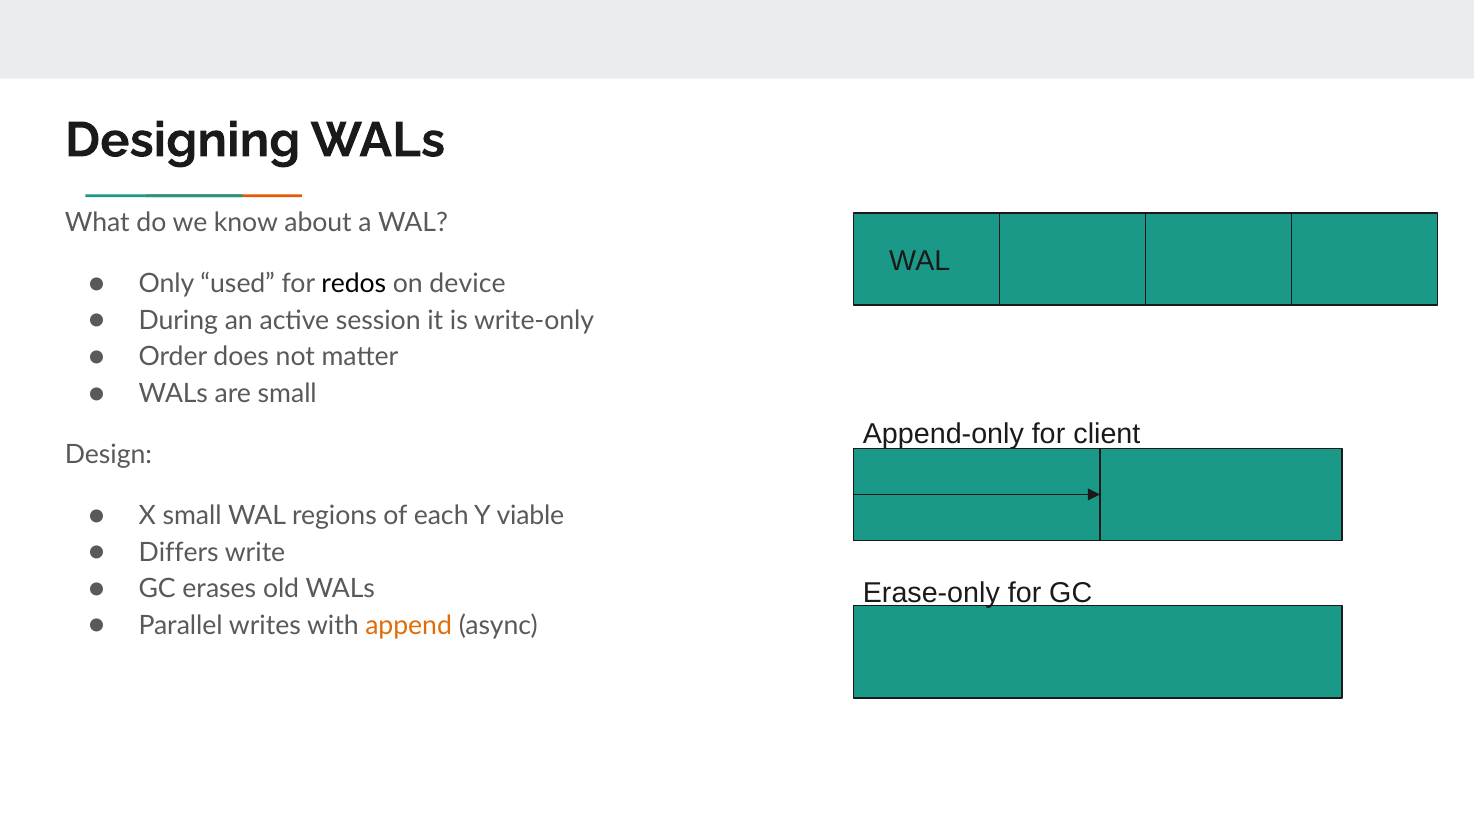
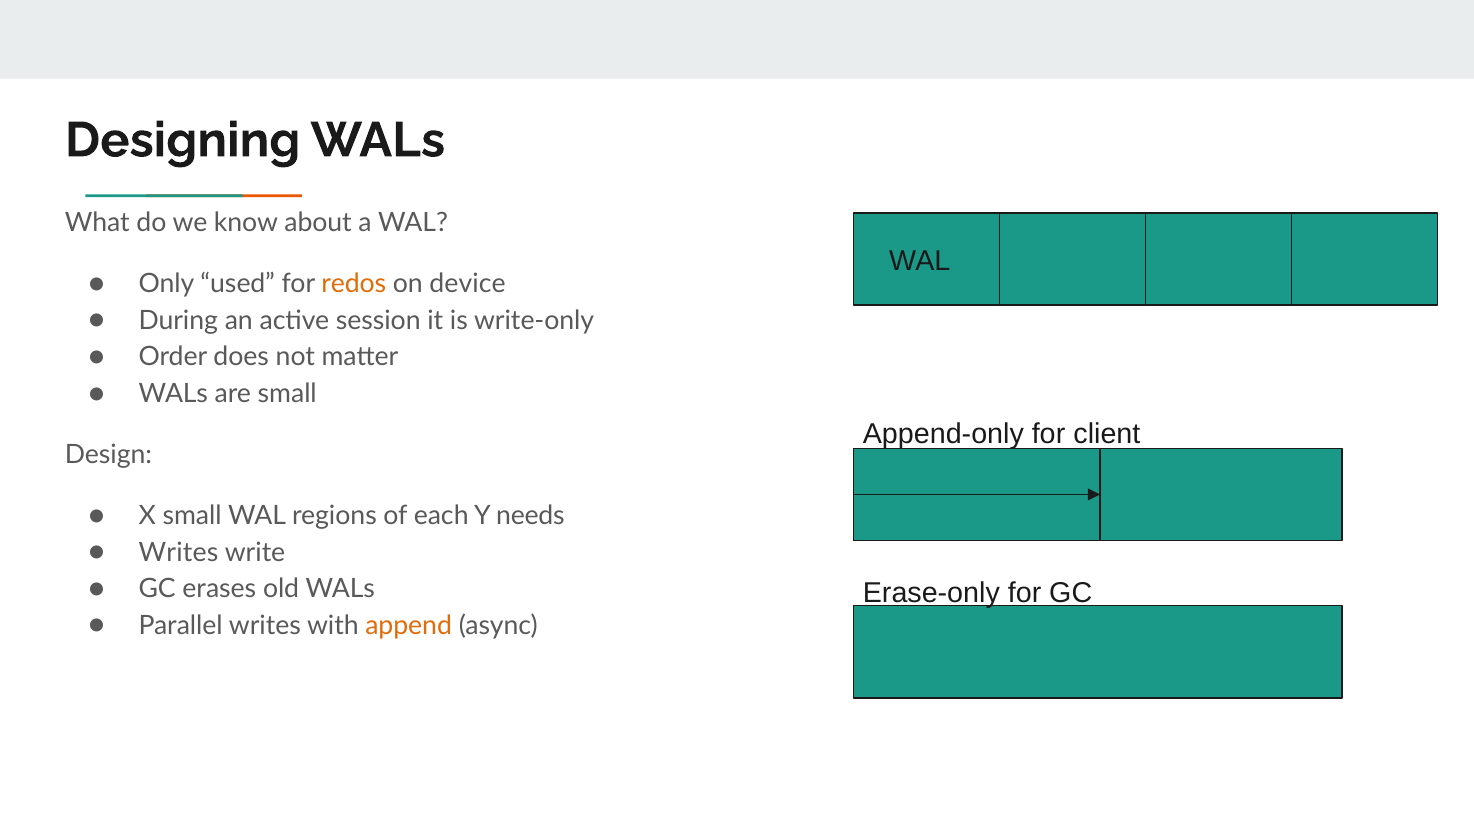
redos colour: black -> orange
viable: viable -> needs
Differs at (179, 553): Differs -> Writes
